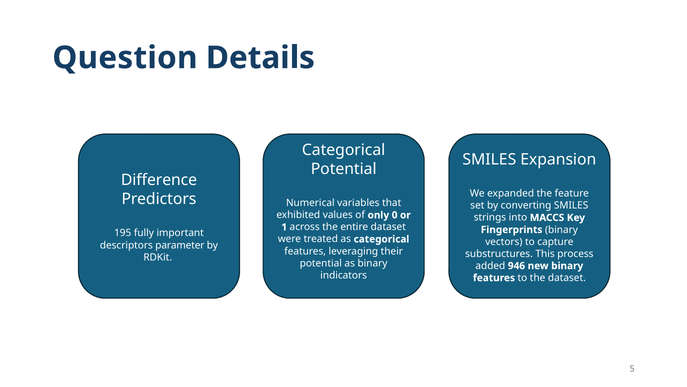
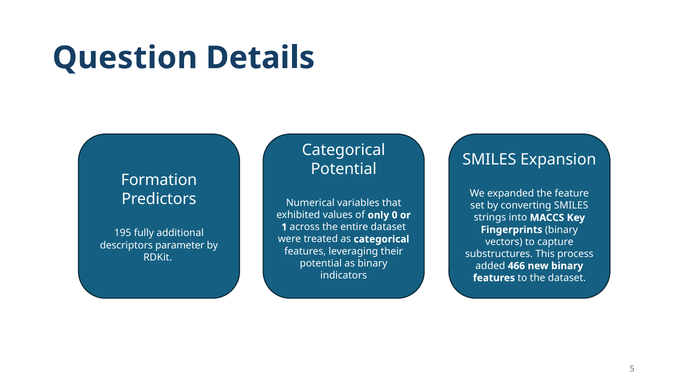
Difference: Difference -> Formation
important: important -> additional
946: 946 -> 466
